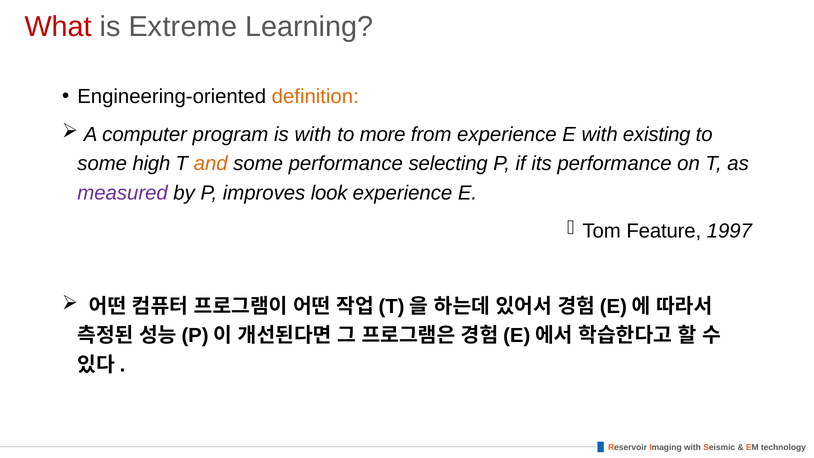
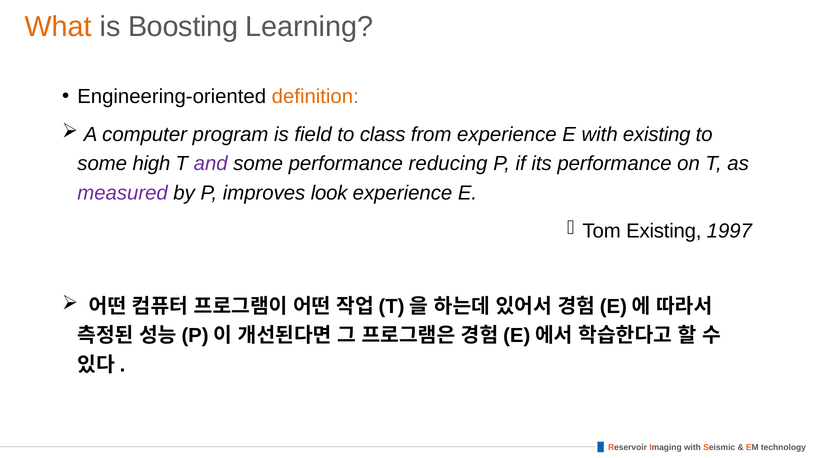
What colour: red -> orange
Extreme: Extreme -> Boosting
is with: with -> field
more: more -> class
and colour: orange -> purple
selecting: selecting -> reducing
Tom Feature: Feature -> Existing
